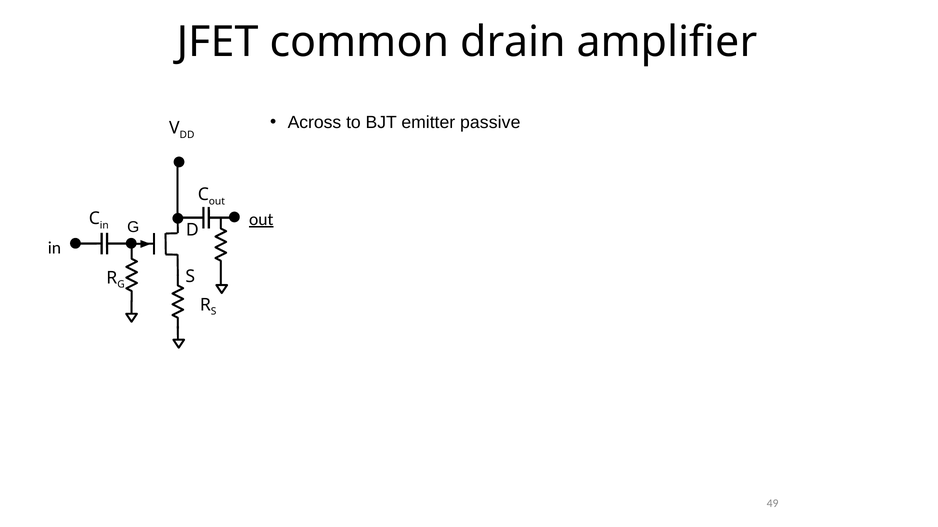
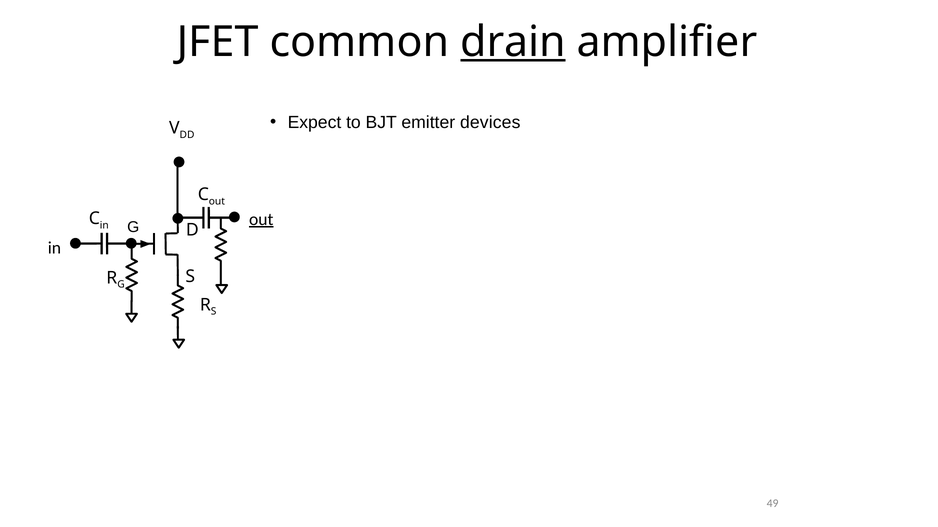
drain underline: none -> present
Across: Across -> Expect
passive: passive -> devices
